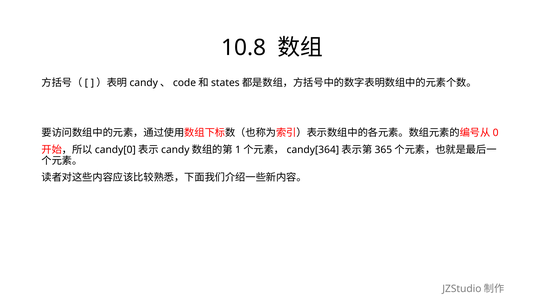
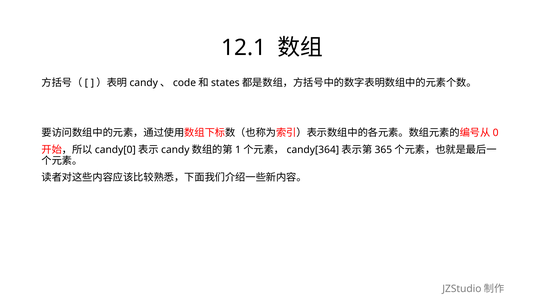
10.8: 10.8 -> 12.1
